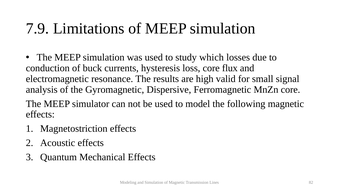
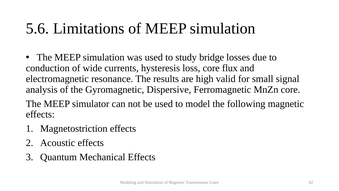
7.9: 7.9 -> 5.6
which: which -> bridge
buck: buck -> wide
